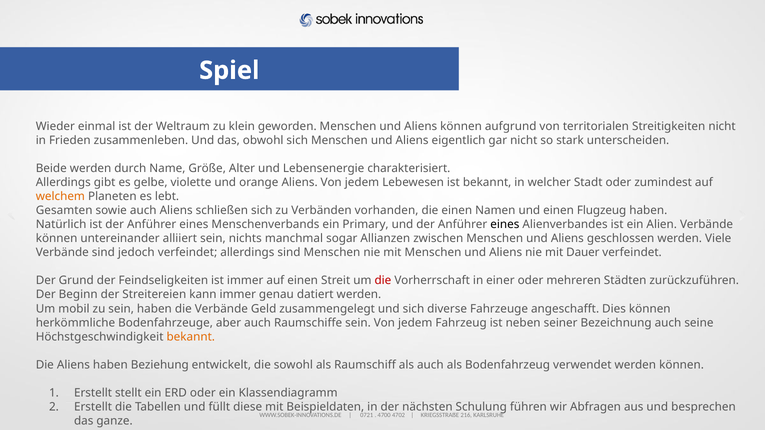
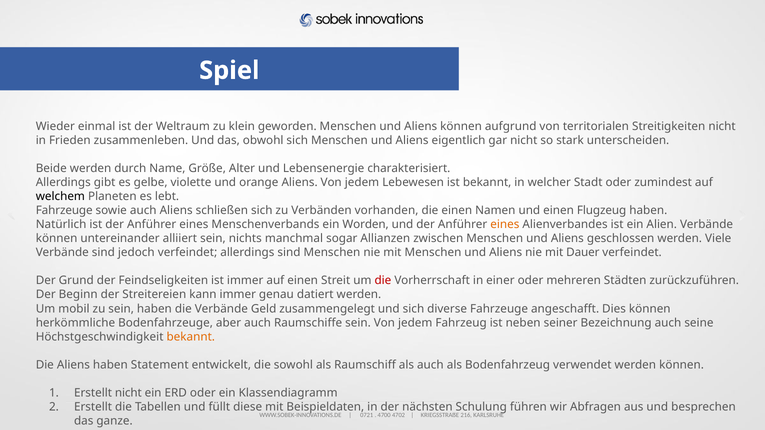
welchem colour: orange -> black
Gesamten at (64, 211): Gesamten -> Fahrzeuge
Primary: Primary -> Worden
eines at (505, 225) colour: black -> orange
Beziehung: Beziehung -> Statement
Erstellt stellt: stellt -> nicht
